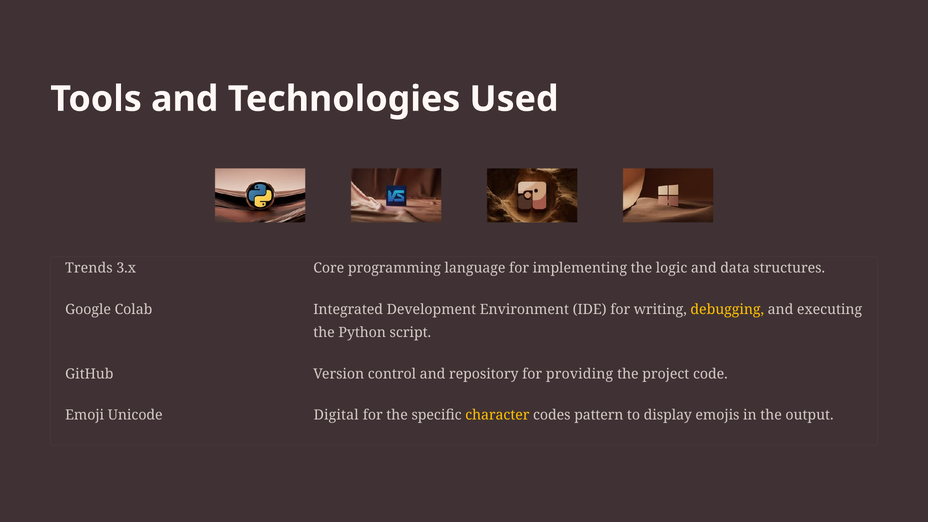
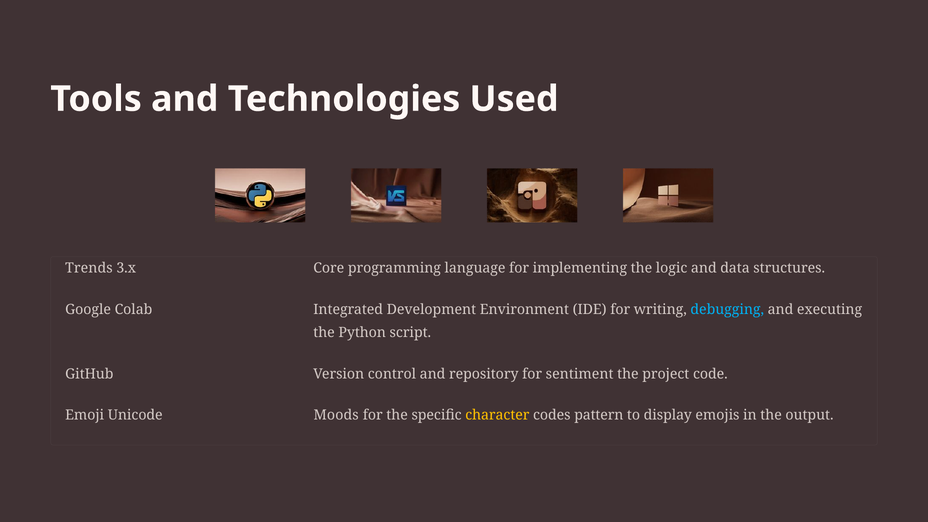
debugging colour: yellow -> light blue
providing: providing -> sentiment
Digital: Digital -> Moods
